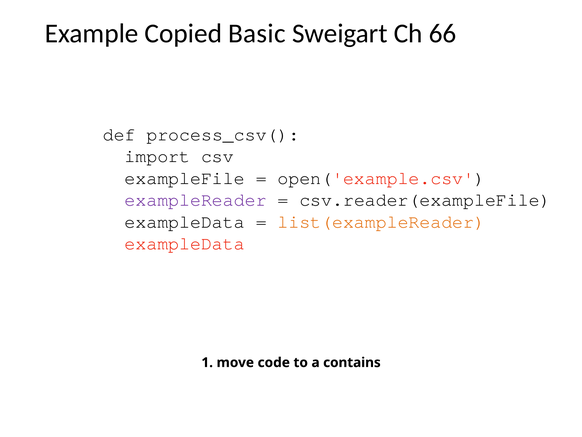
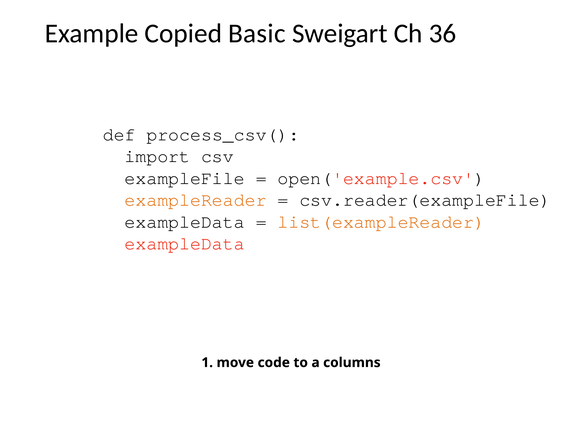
66: 66 -> 36
exampleReader colour: purple -> orange
contains: contains -> columns
